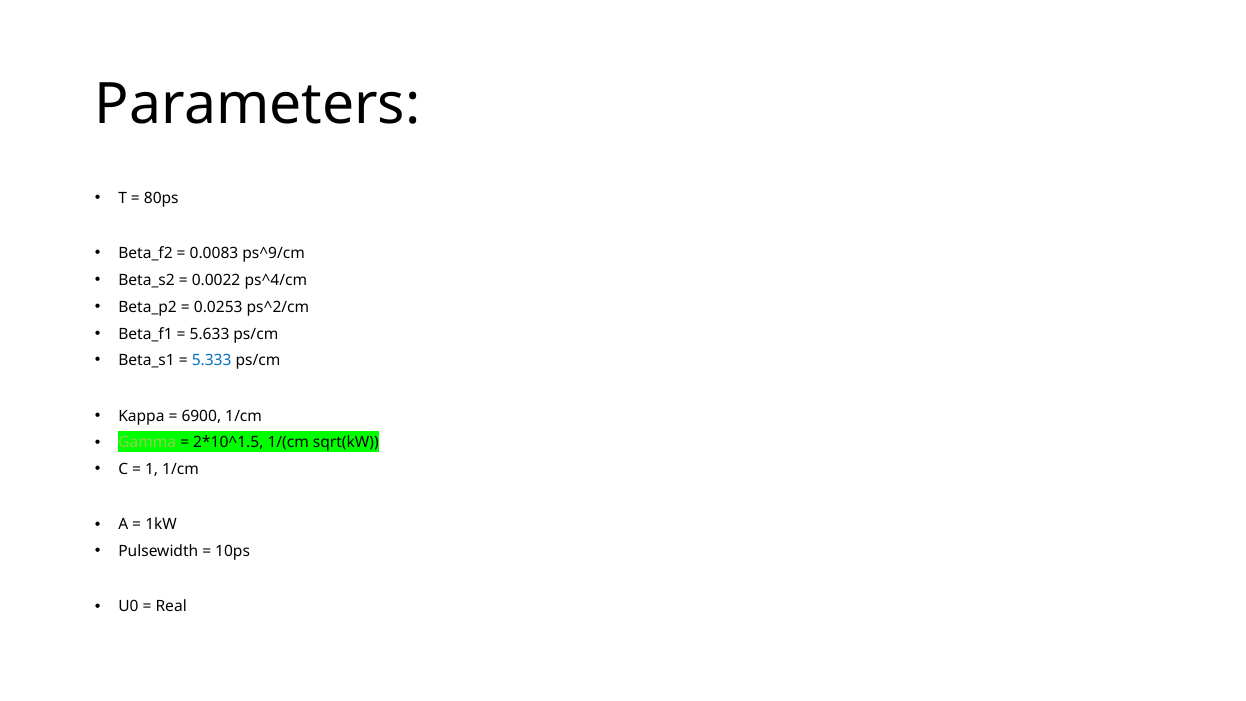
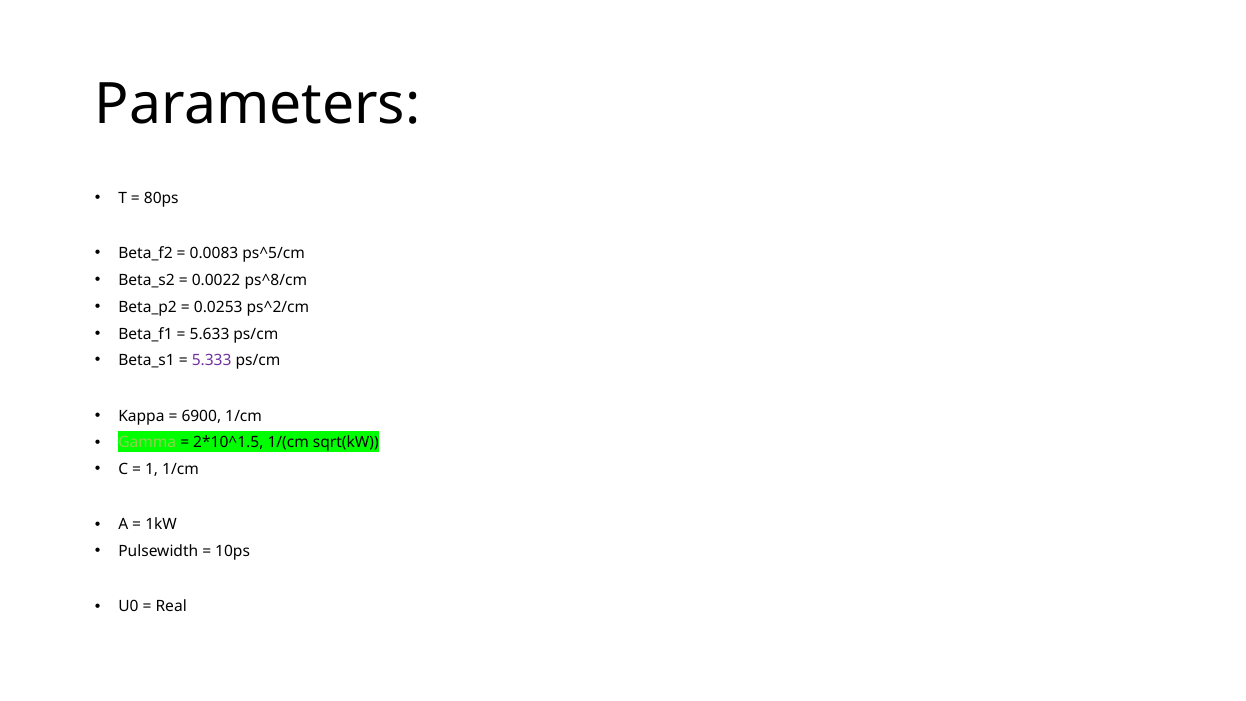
ps^9/cm: ps^9/cm -> ps^5/cm
ps^4/cm: ps^4/cm -> ps^8/cm
5.333 colour: blue -> purple
